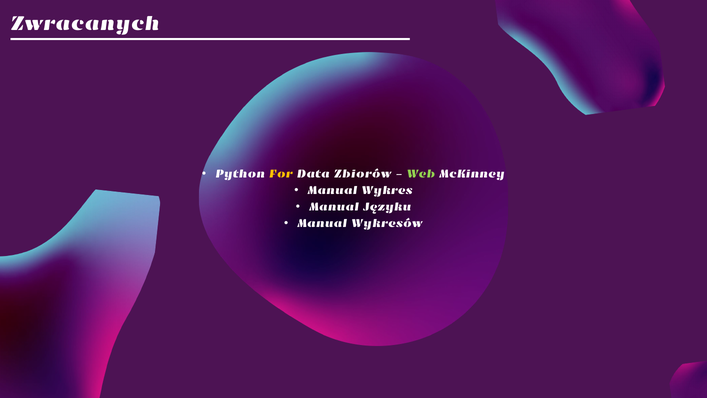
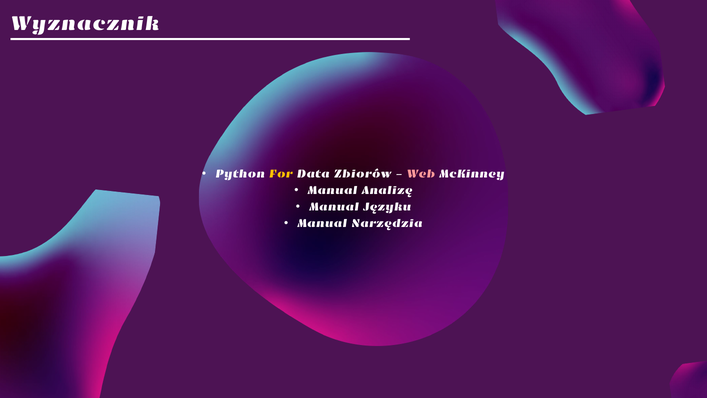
Zwracanych: Zwracanych -> Wyznacznik
Web colour: light green -> pink
Wykres: Wykres -> Analizę
Wykresów: Wykresów -> Narzędzia
